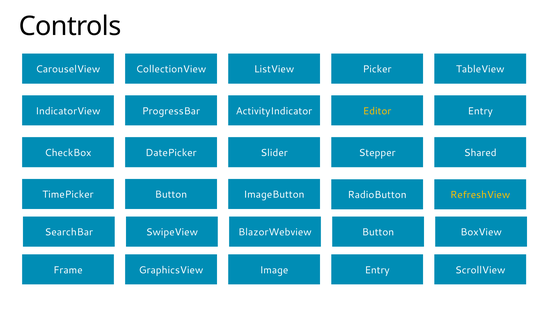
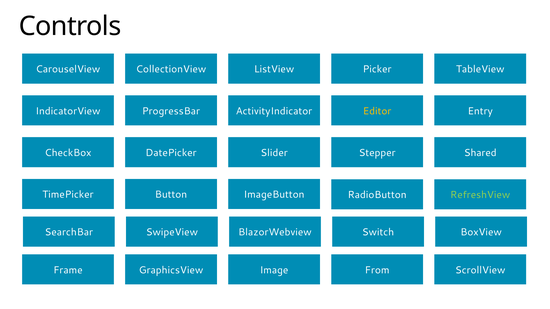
RefreshView colour: yellow -> light green
BlazorWebview Button: Button -> Switch
Image Entry: Entry -> From
